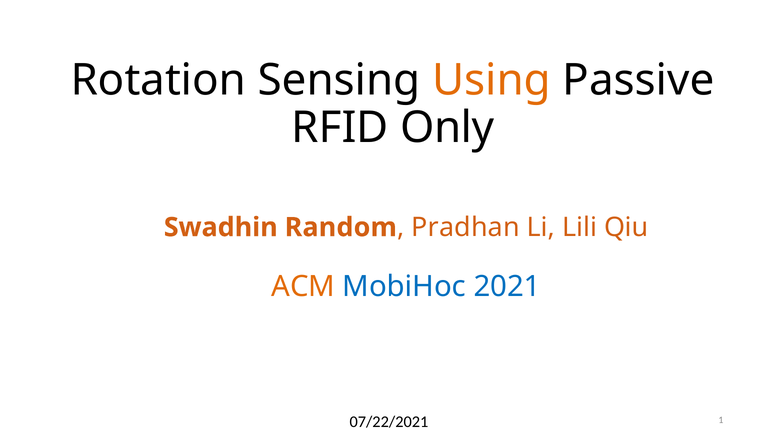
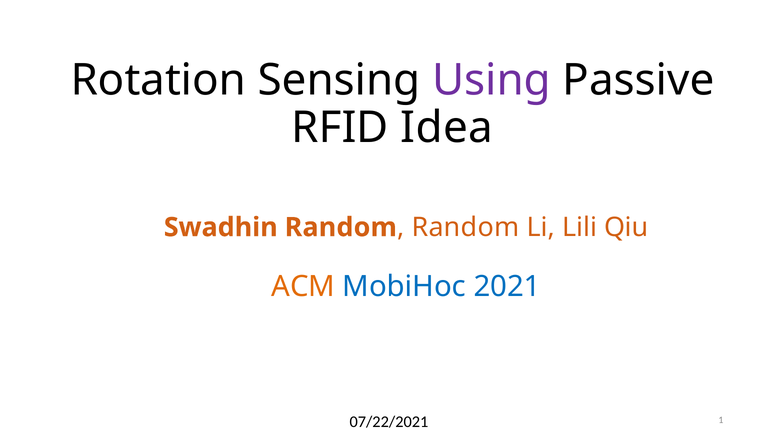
Using colour: orange -> purple
Only: Only -> Idea
Pradhan at (466, 228): Pradhan -> Random
